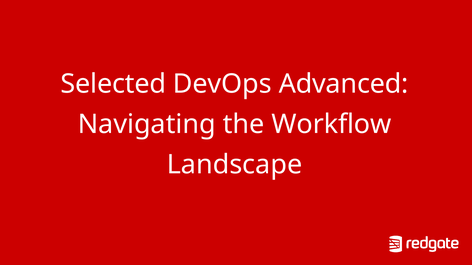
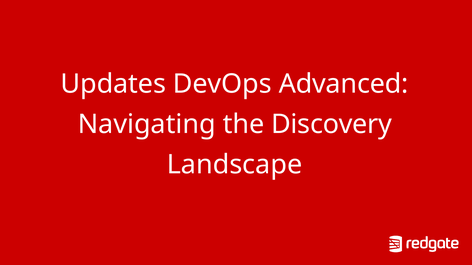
Selected: Selected -> Updates
Workflow: Workflow -> Discovery
